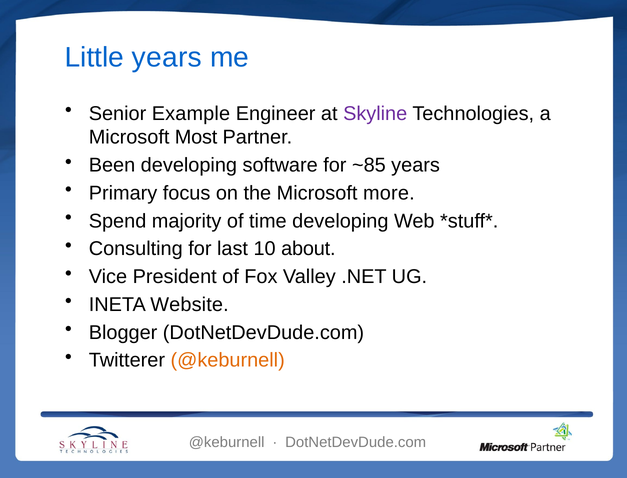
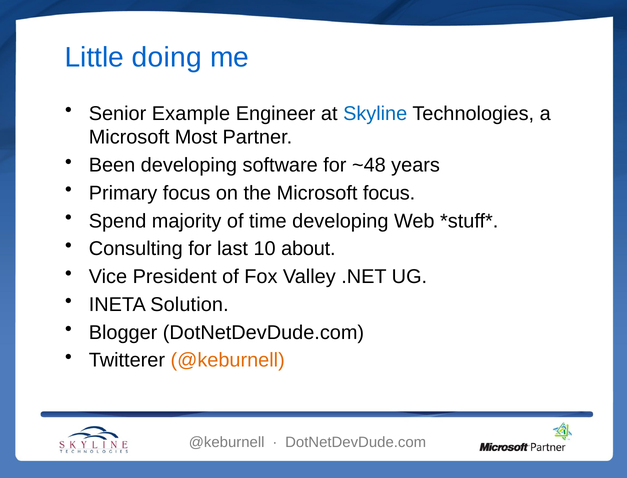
Little years: years -> doing
Skyline colour: purple -> blue
~85: ~85 -> ~48
Microsoft more: more -> focus
Website: Website -> Solution
